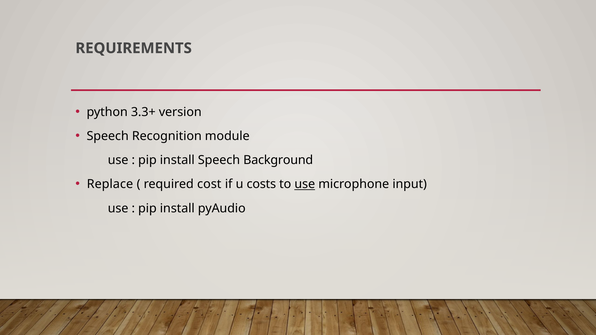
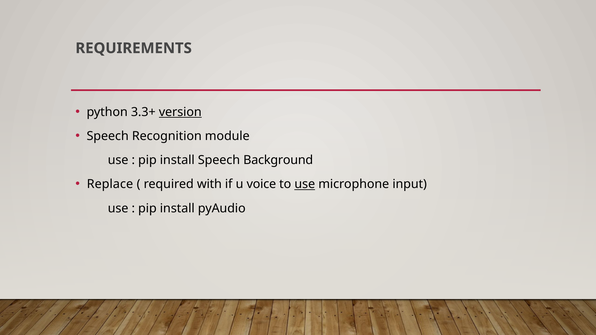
version underline: none -> present
cost: cost -> with
costs: costs -> voice
